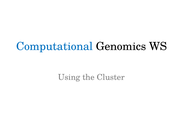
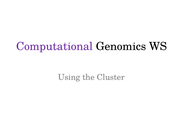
Computational colour: blue -> purple
